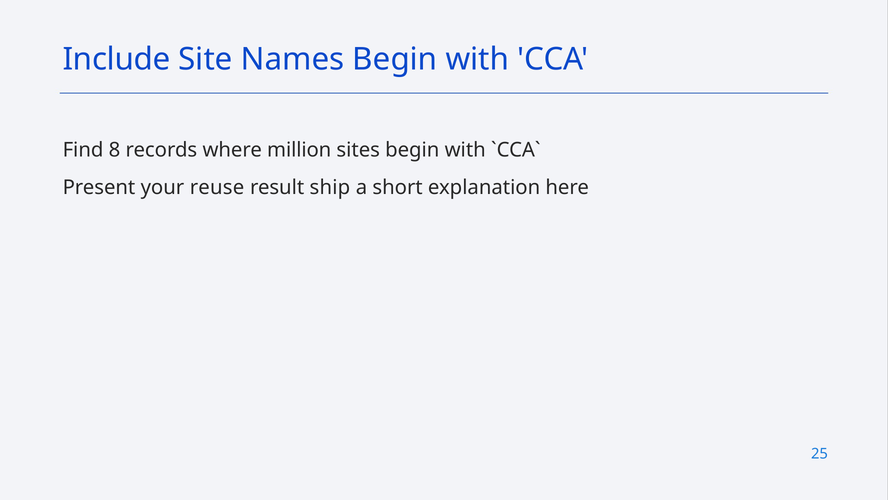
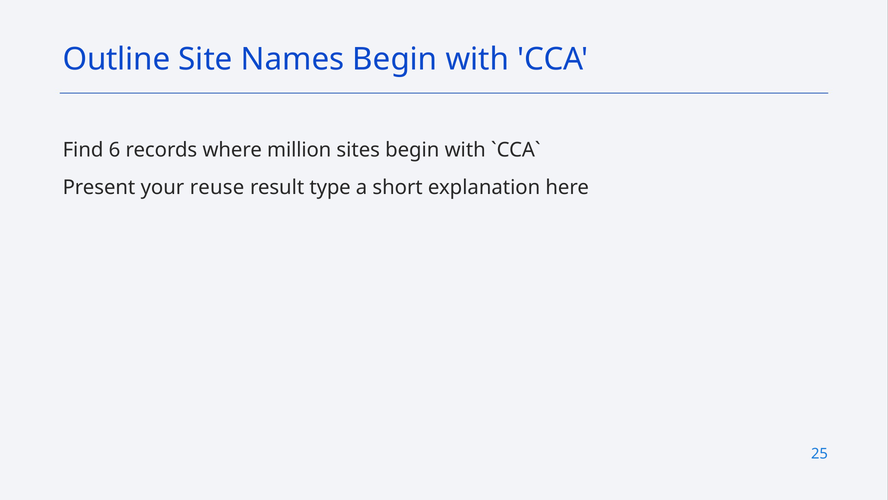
Include: Include -> Outline
8: 8 -> 6
ship: ship -> type
